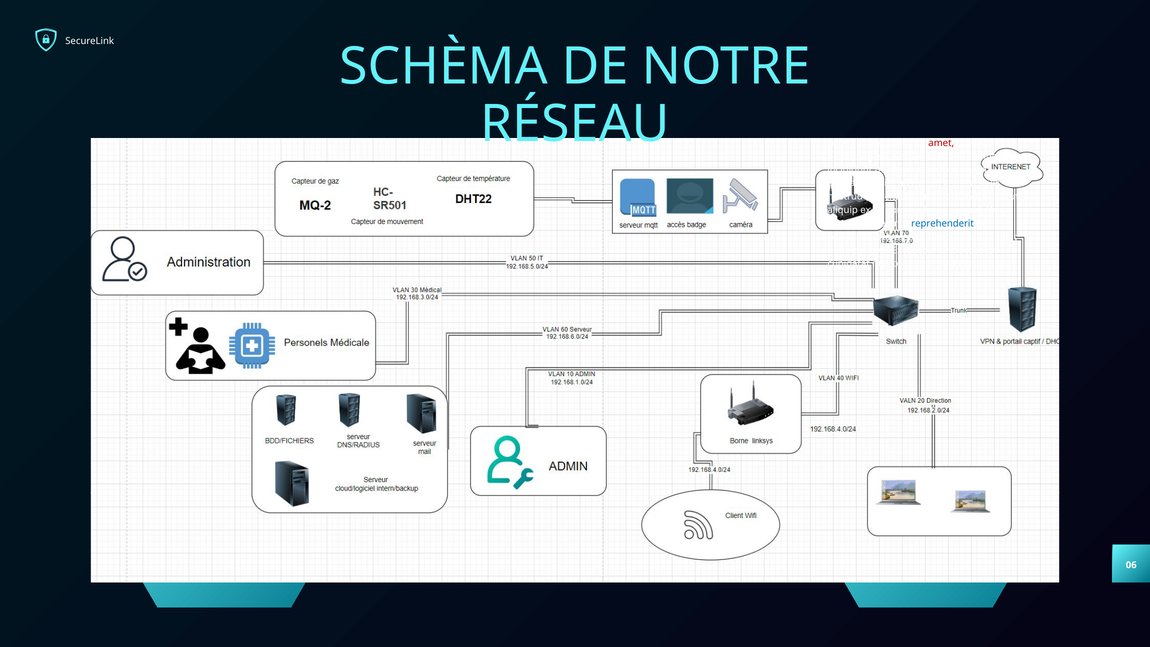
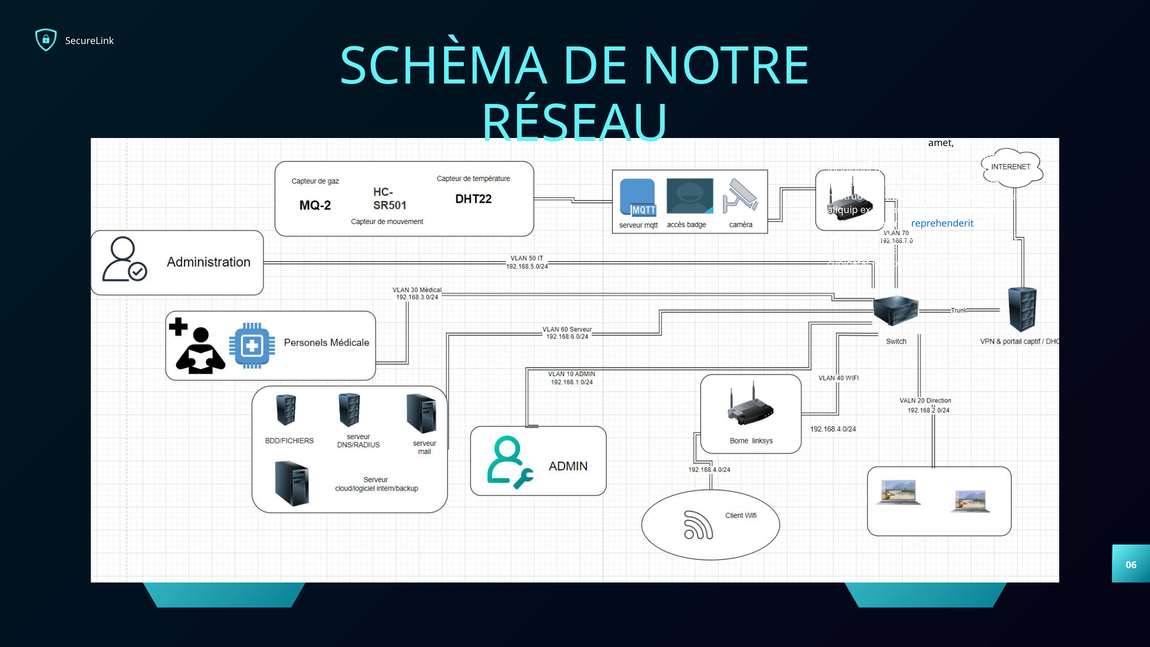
amet colour: red -> black
